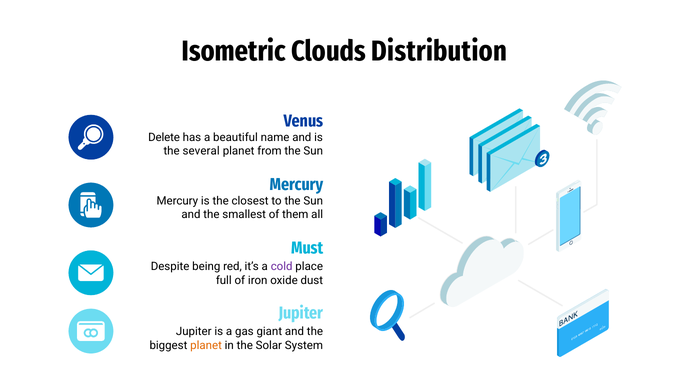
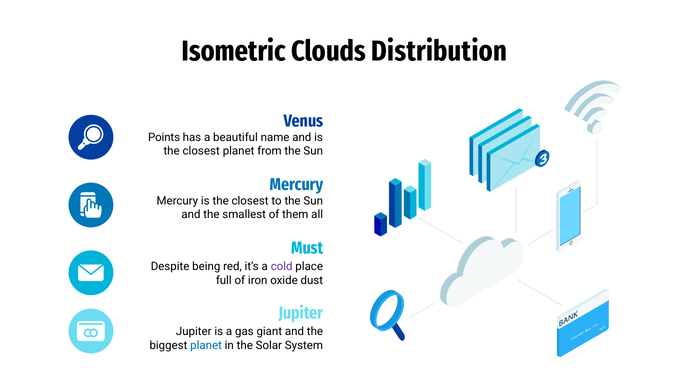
Delete: Delete -> Points
several at (201, 151): several -> closest
planet at (206, 345) colour: orange -> blue
